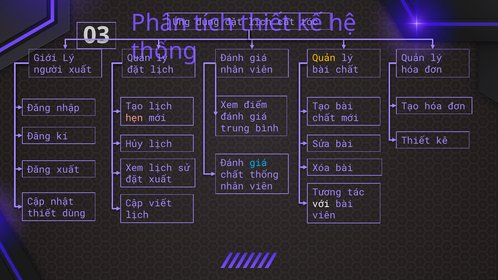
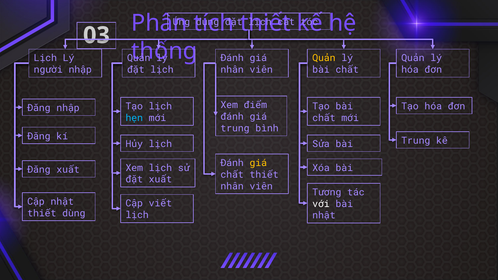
Giới at (45, 58): Giới -> Lịch
người xuất: xuất -> nhập
hẹn colour: pink -> light blue
Thiết at (416, 141): Thiết -> Trung
giá at (258, 163) colour: light blue -> yellow
chất thống: thống -> thiết
viên at (324, 216): viên -> nhật
